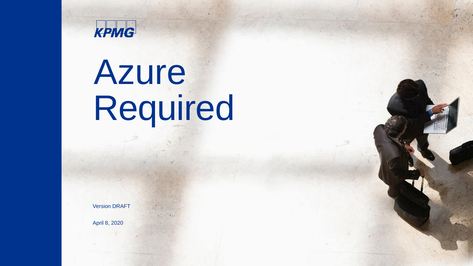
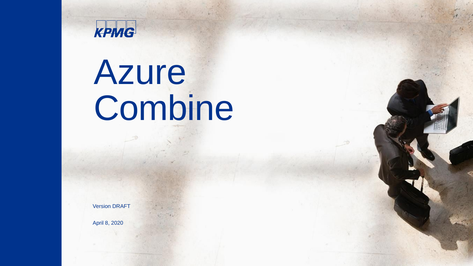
Required: Required -> Combine
